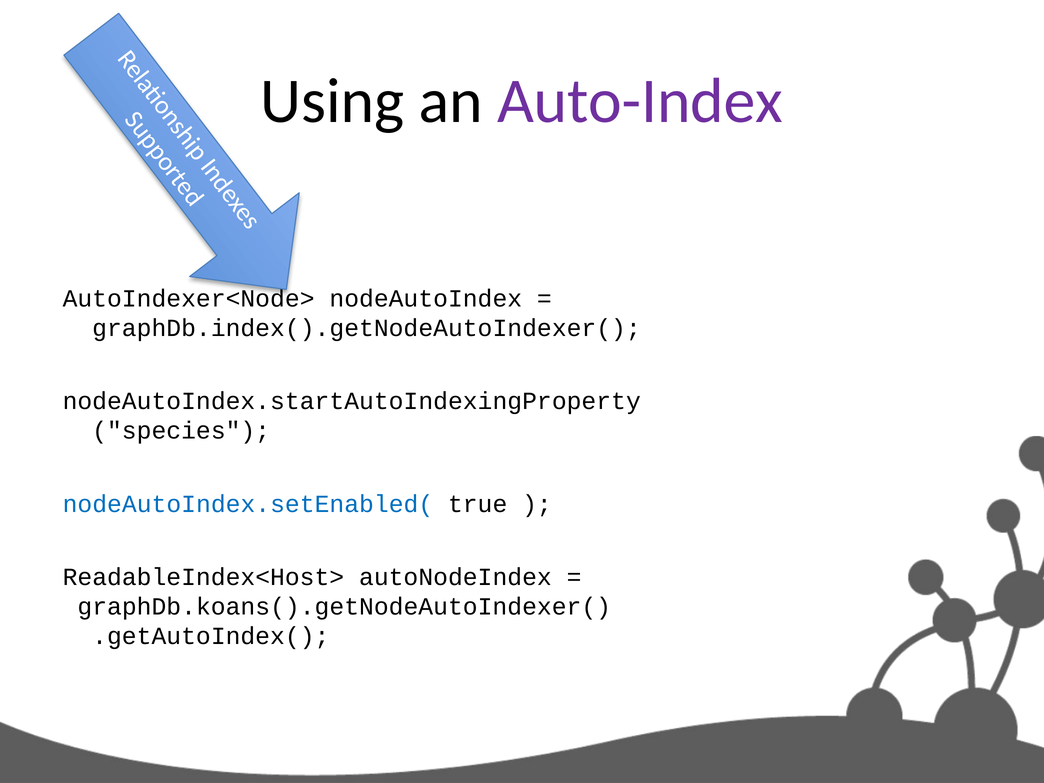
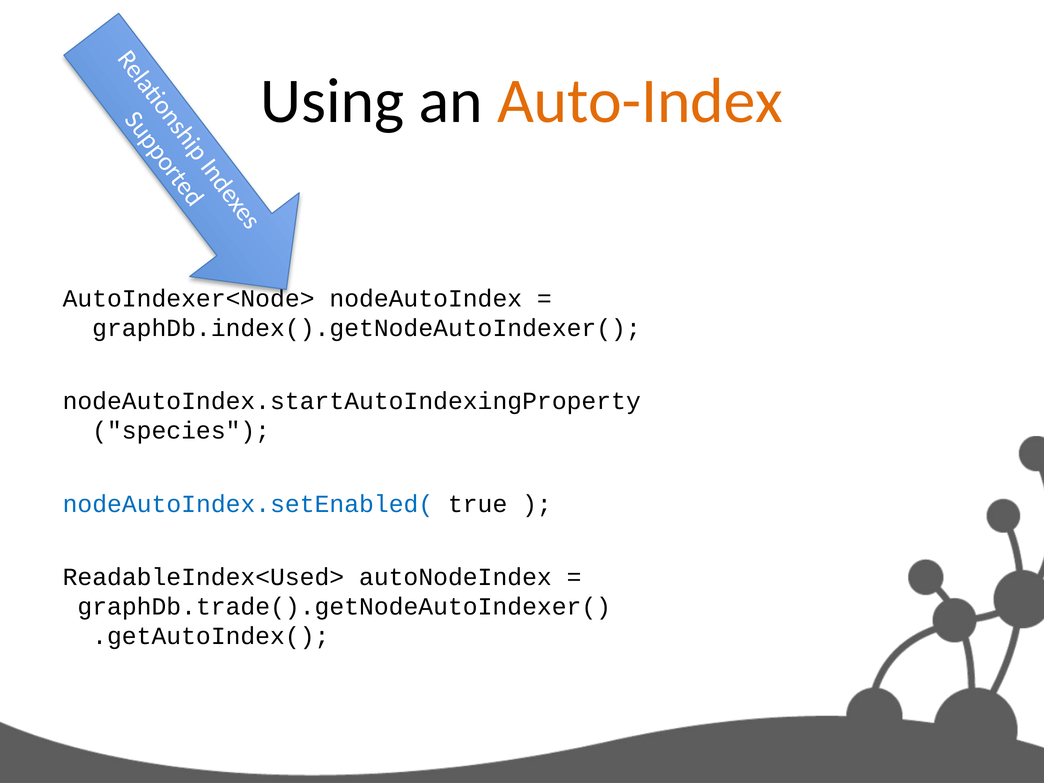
Auto-Index colour: purple -> orange
ReadableIndex<Host>: ReadableIndex<Host> -> ReadableIndex<Used>
graphDb.koans().getNodeAutoIndexer(: graphDb.koans().getNodeAutoIndexer( -> graphDb.trade().getNodeAutoIndexer(
